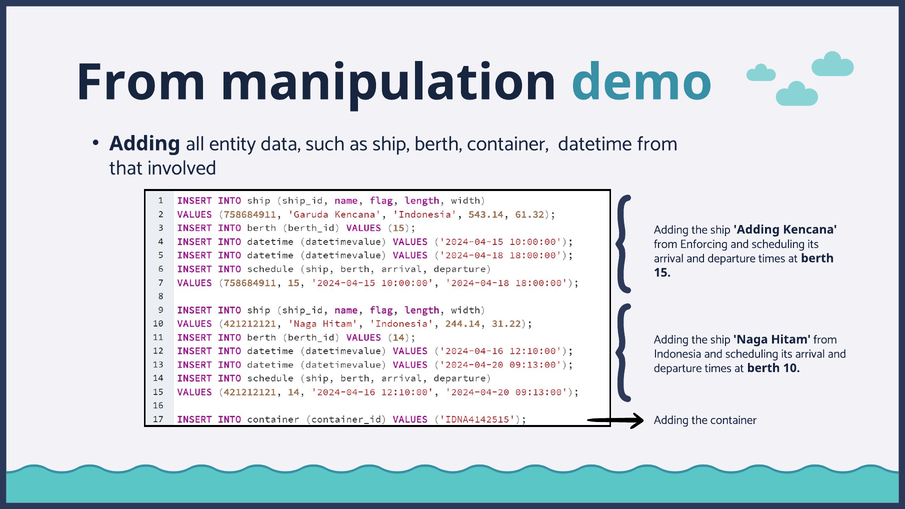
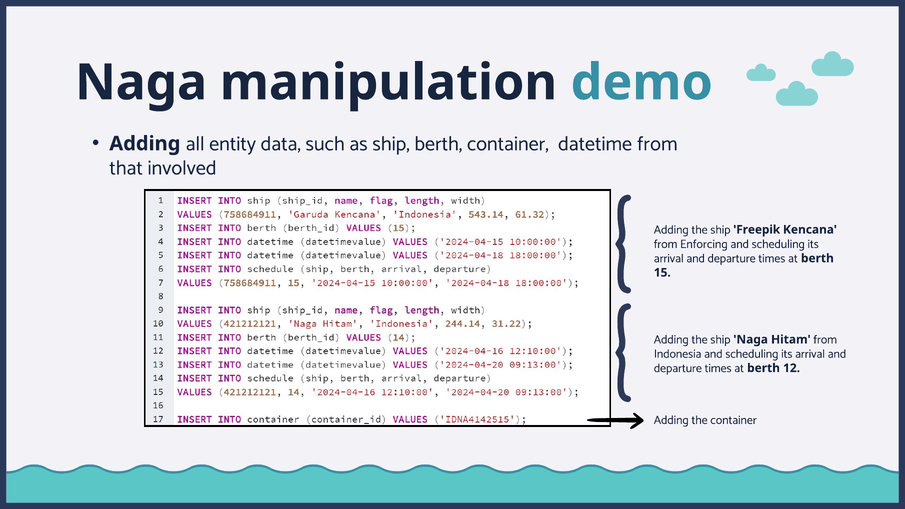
From at (141, 83): From -> Naga
ship Adding: Adding -> Freepik
10: 10 -> 12
